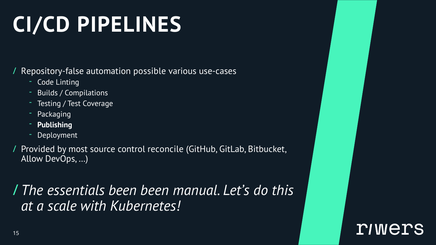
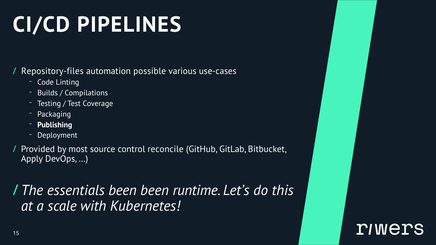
Repository-false: Repository-false -> Repository-files
Allow: Allow -> Apply
manual: manual -> runtime
